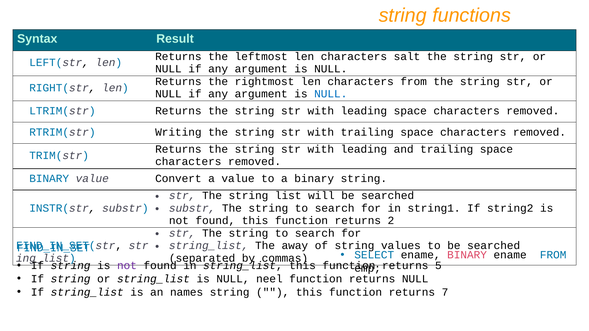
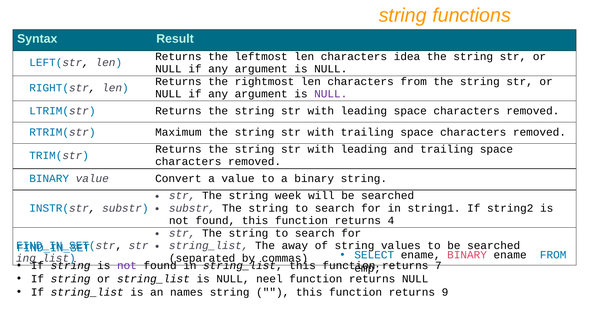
salt: salt -> idea
NULL at (331, 94) colour: blue -> purple
Writing: Writing -> Maximum
list: list -> week
2: 2 -> 4
5: 5 -> 7
7: 7 -> 9
